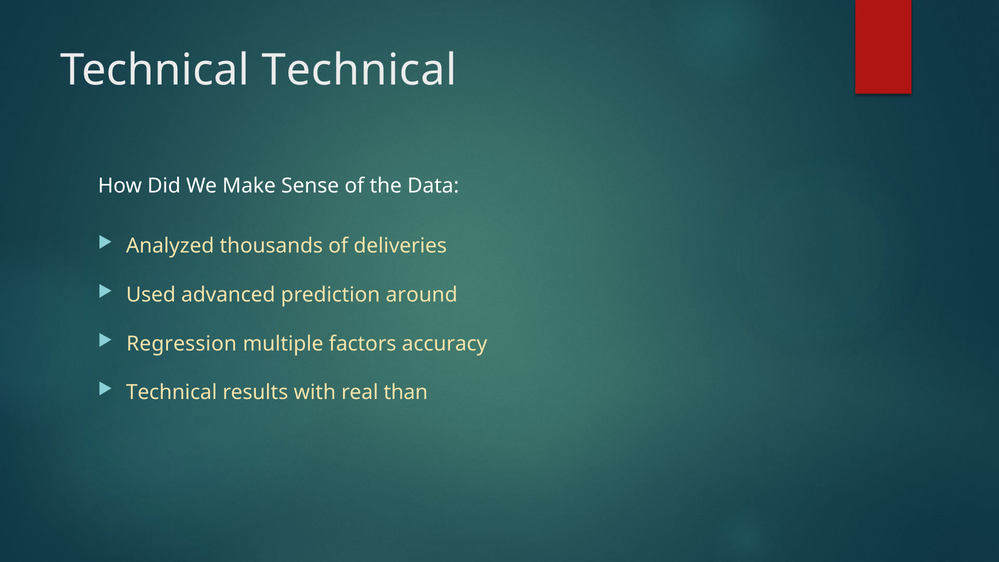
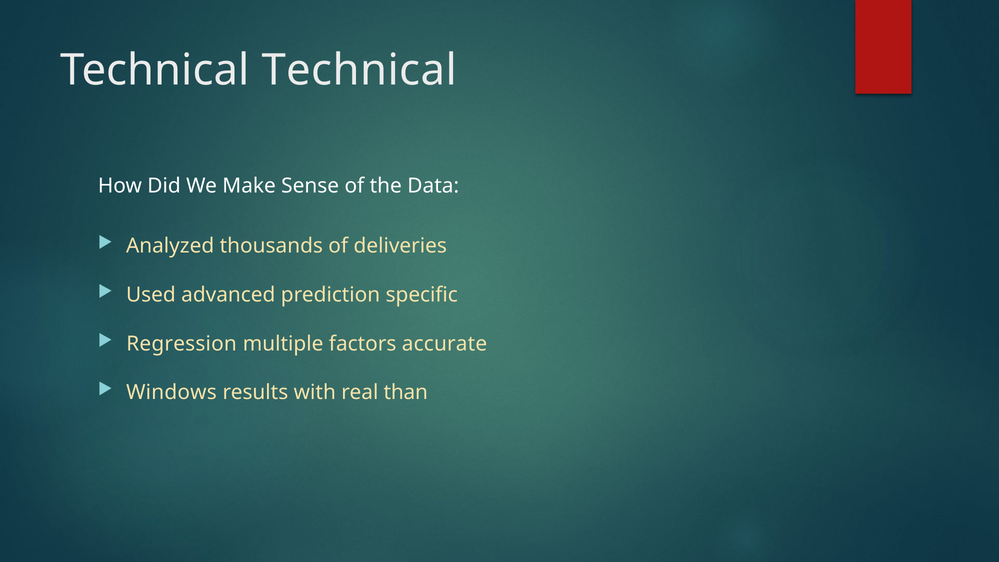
around: around -> specific
accuracy: accuracy -> accurate
Technical at (172, 392): Technical -> Windows
